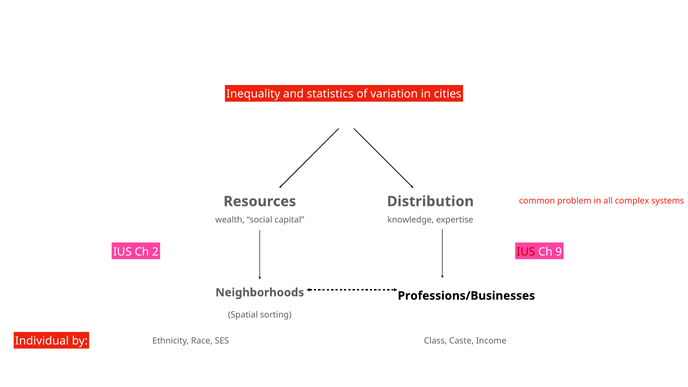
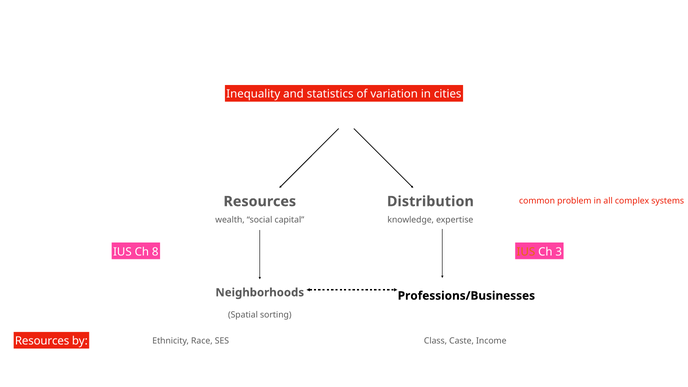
2: 2 -> 8
IUS at (526, 252) colour: red -> orange
9: 9 -> 3
Individual at (42, 341): Individual -> Resources
